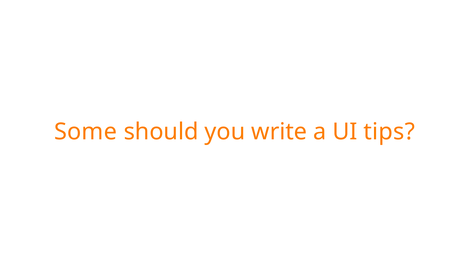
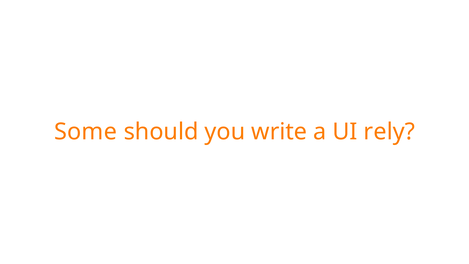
tips: tips -> rely
